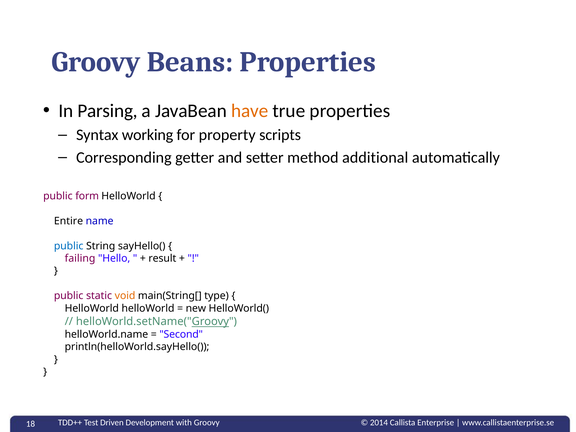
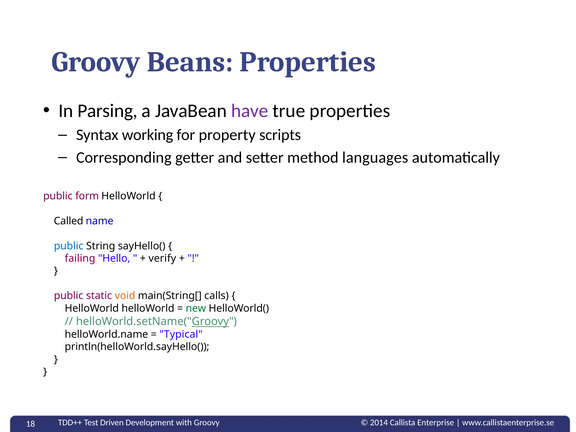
have colour: orange -> purple
additional: additional -> languages
Entire: Entire -> Called
result: result -> verify
type: type -> calls
new colour: black -> green
Second: Second -> Typical
